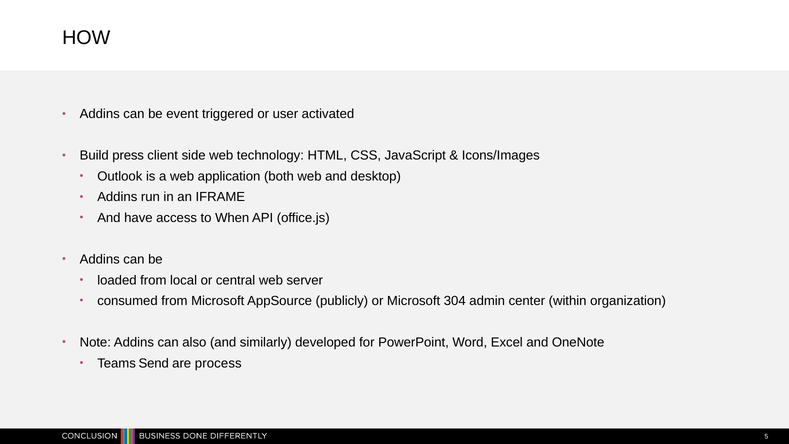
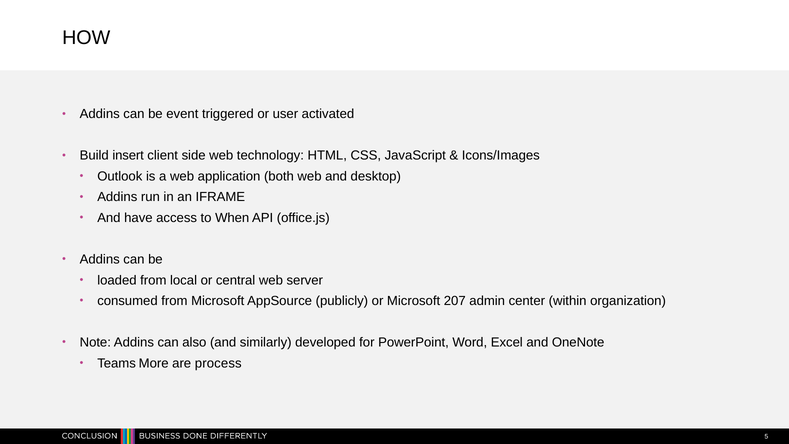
press: press -> insert
304: 304 -> 207
Send: Send -> More
